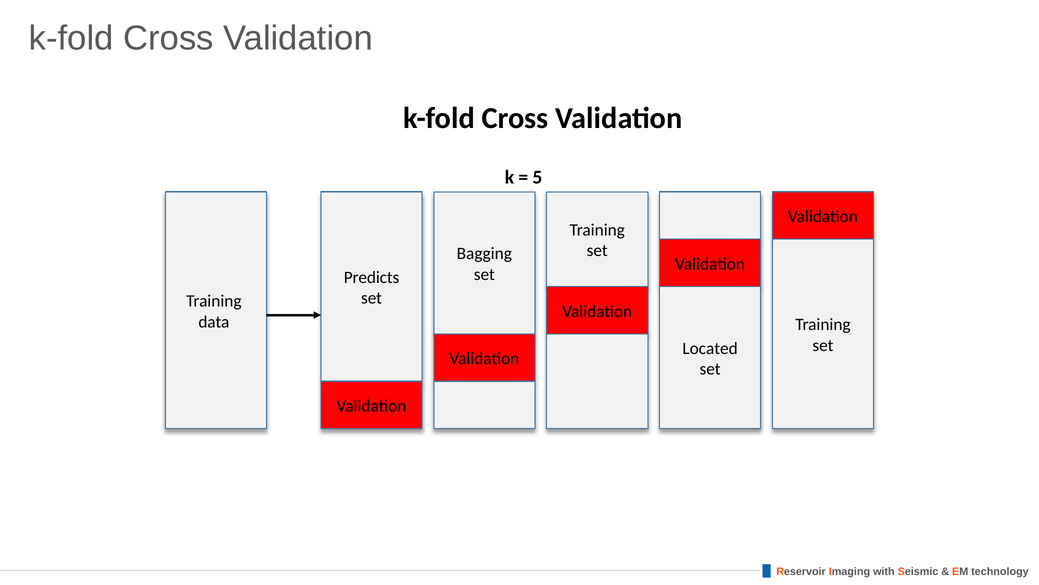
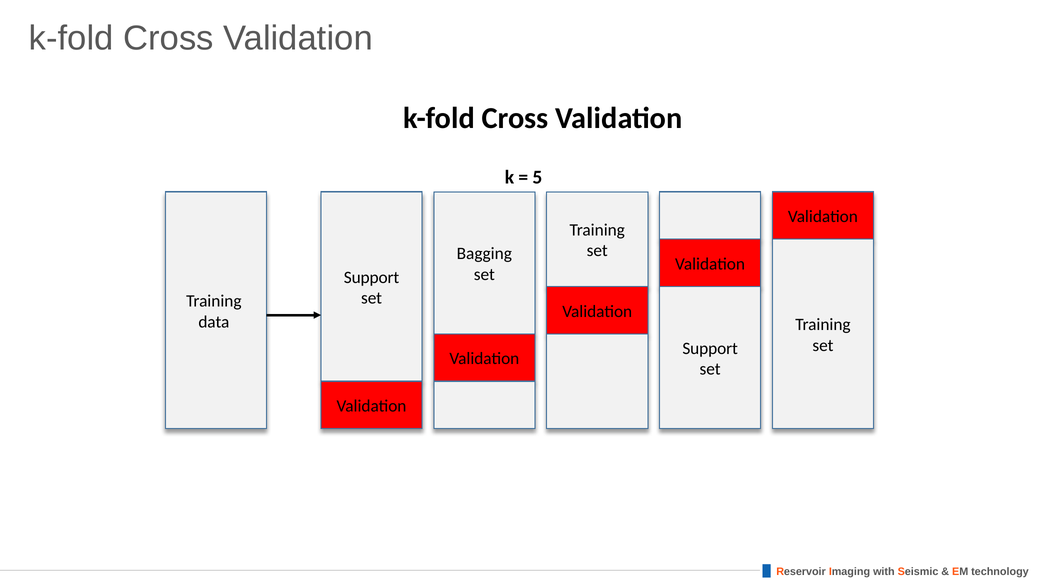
Predicts at (372, 277): Predicts -> Support
Located at (710, 348): Located -> Support
